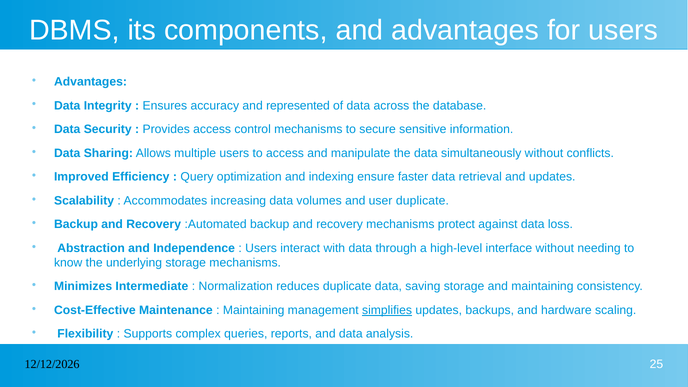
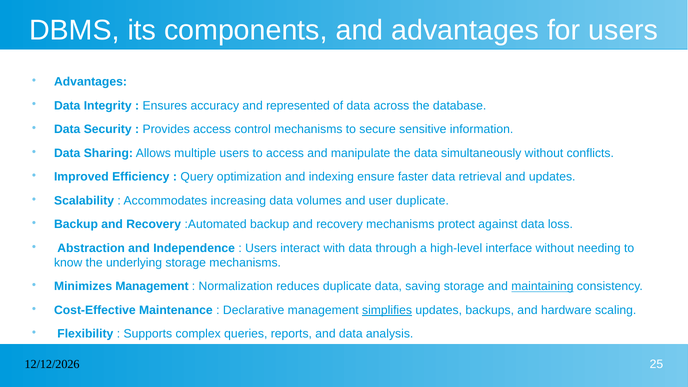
Minimizes Intermediate: Intermediate -> Management
maintaining at (542, 286) underline: none -> present
Maintaining at (254, 310): Maintaining -> Declarative
